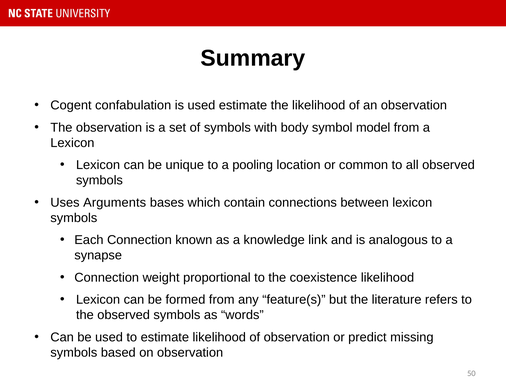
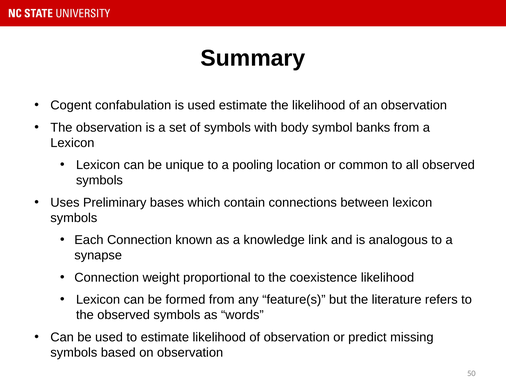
model: model -> banks
Arguments: Arguments -> Preliminary
